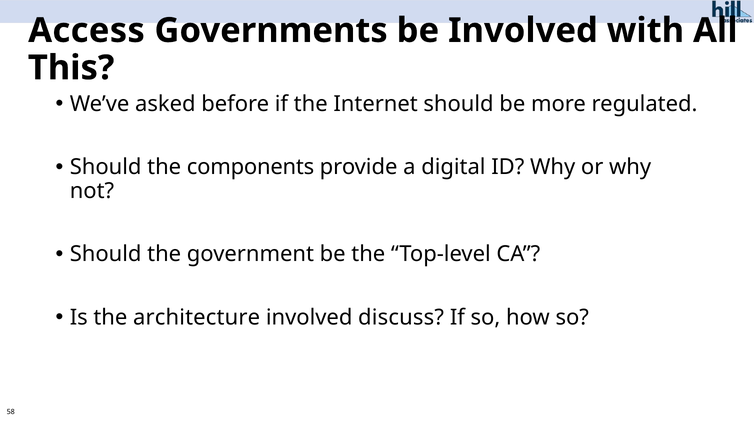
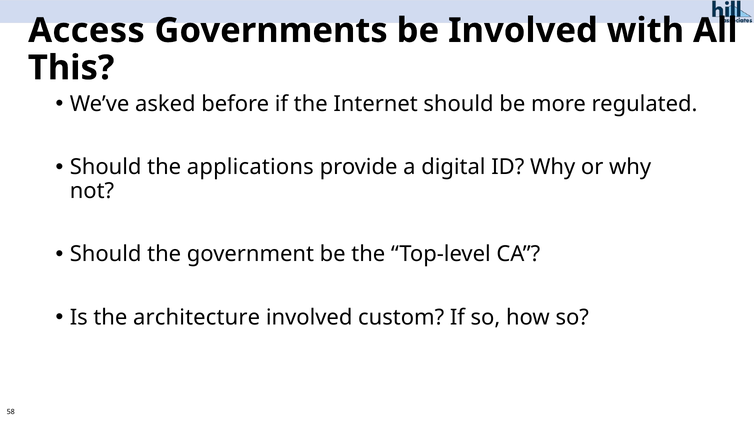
components: components -> applications
discuss: discuss -> custom
